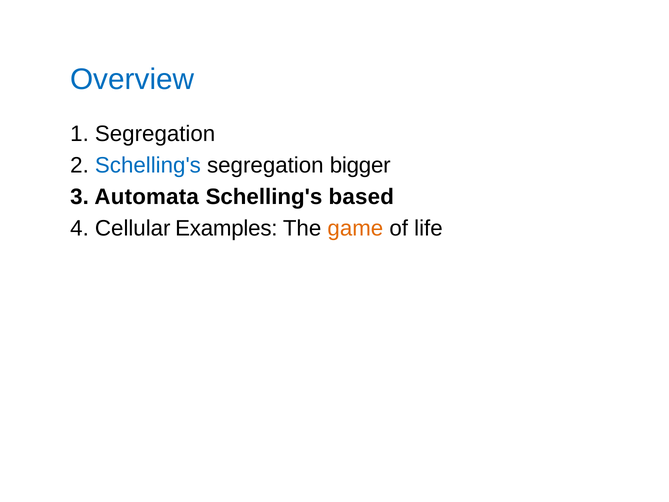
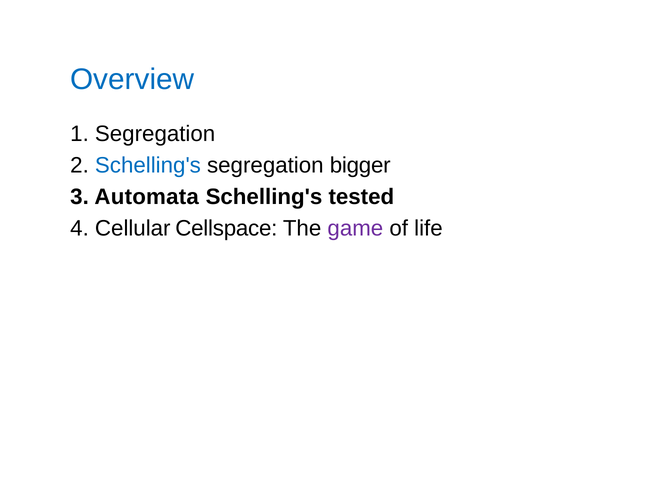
based: based -> tested
Examples: Examples -> Cellspace
game colour: orange -> purple
